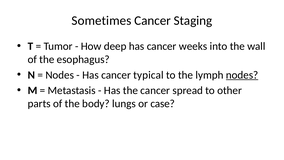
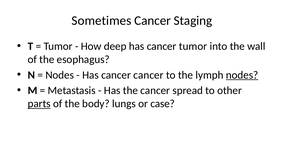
cancer weeks: weeks -> tumor
cancer typical: typical -> cancer
parts underline: none -> present
